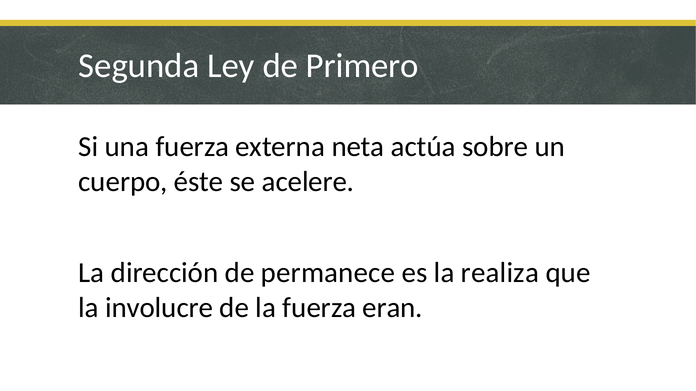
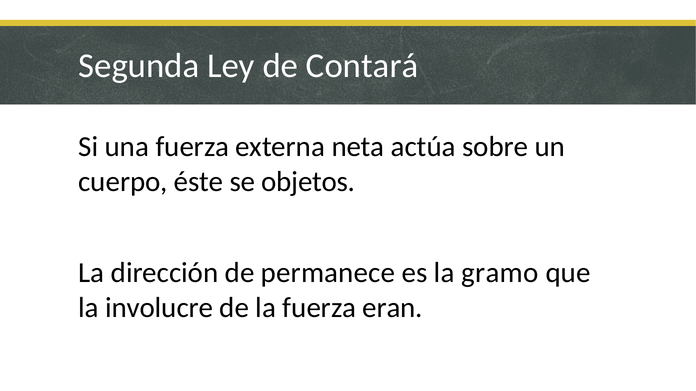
Primero: Primero -> Contará
acelere: acelere -> objetos
realiza: realiza -> gramo
